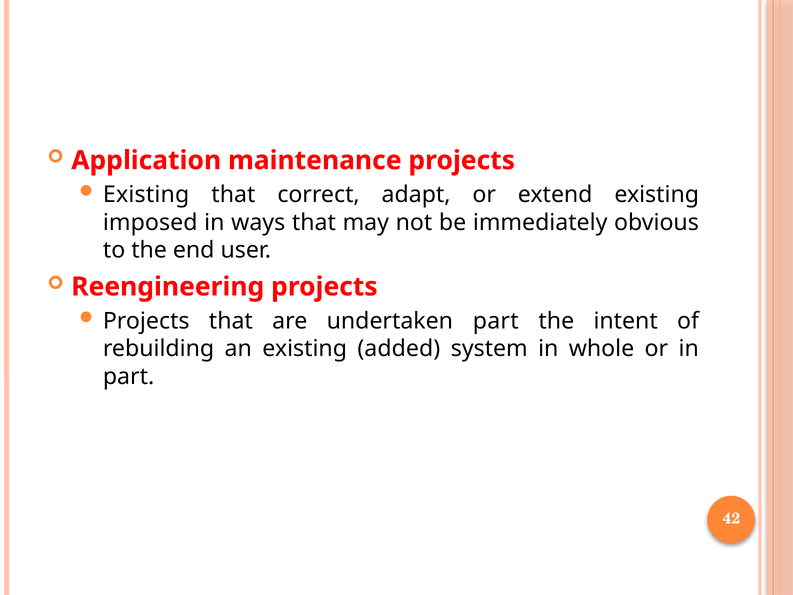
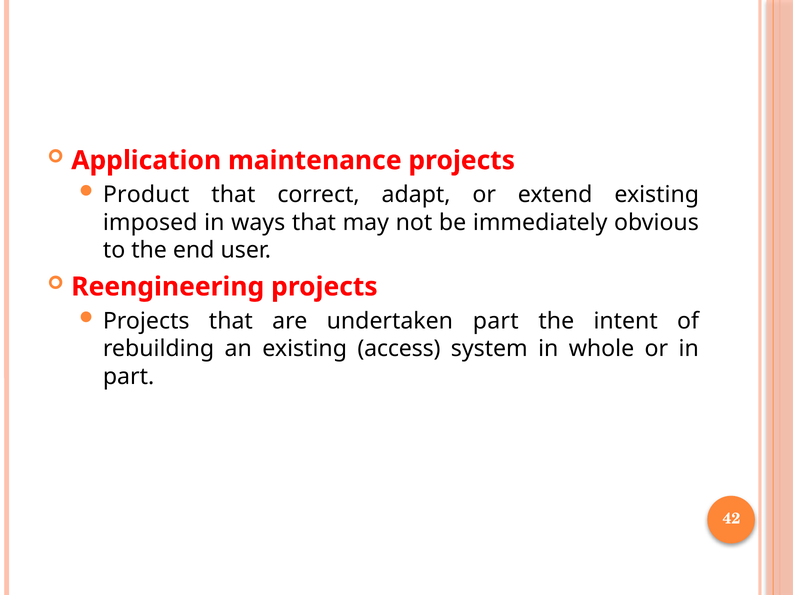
Existing at (146, 195): Existing -> Product
added: added -> access
